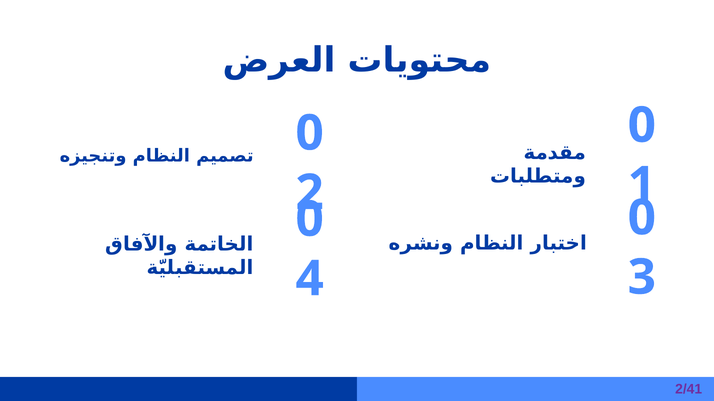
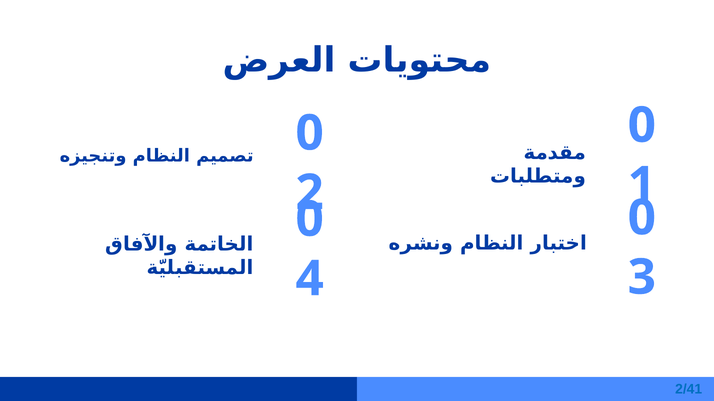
2/41 colour: purple -> blue
